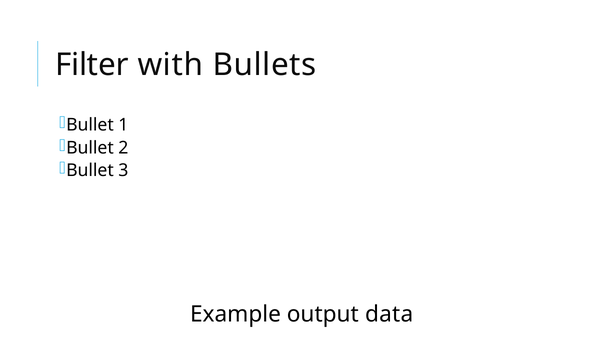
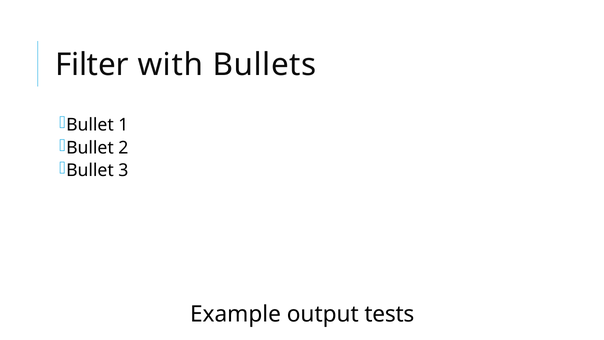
data: data -> tests
